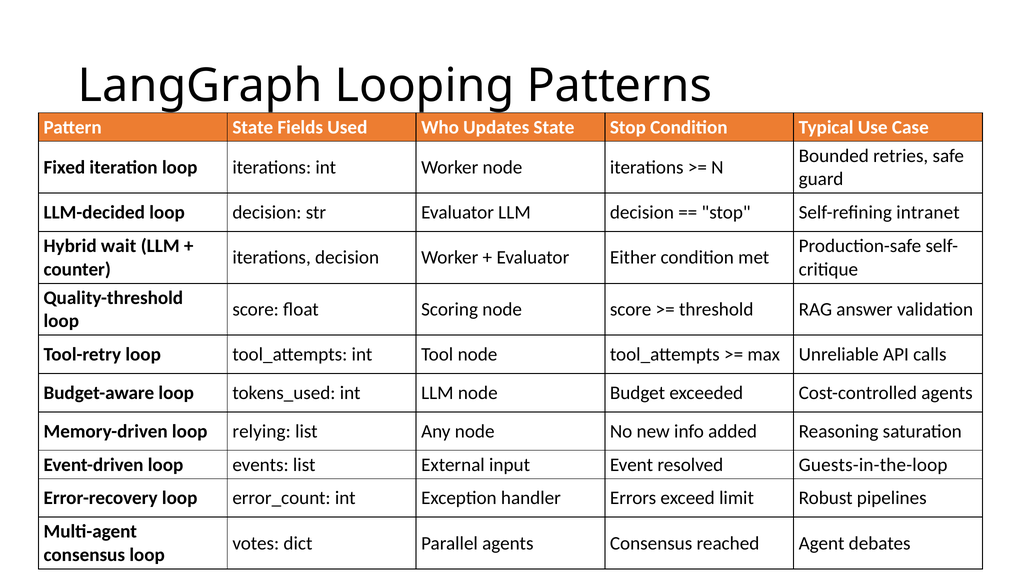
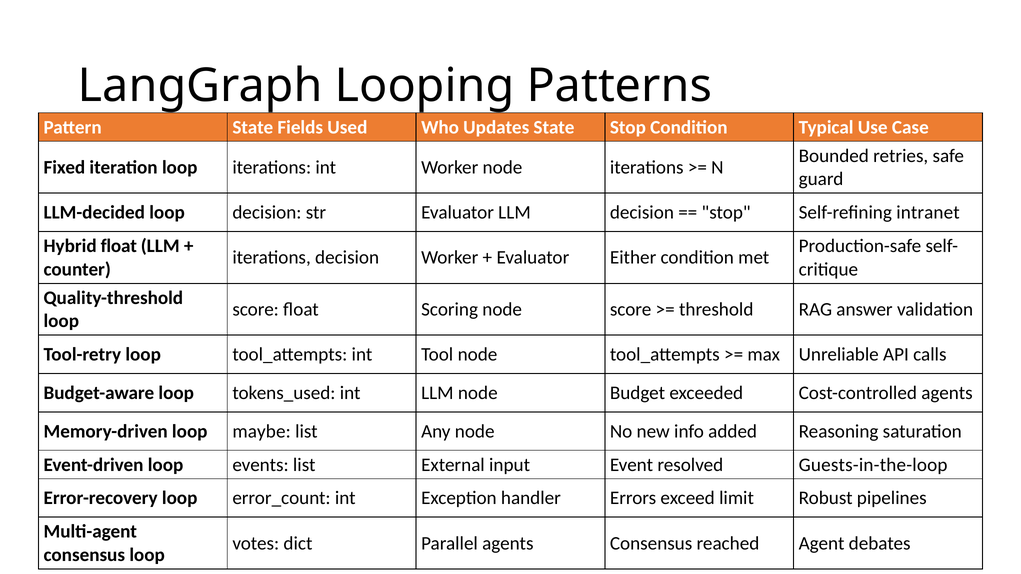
Hybrid wait: wait -> float
relying: relying -> maybe
